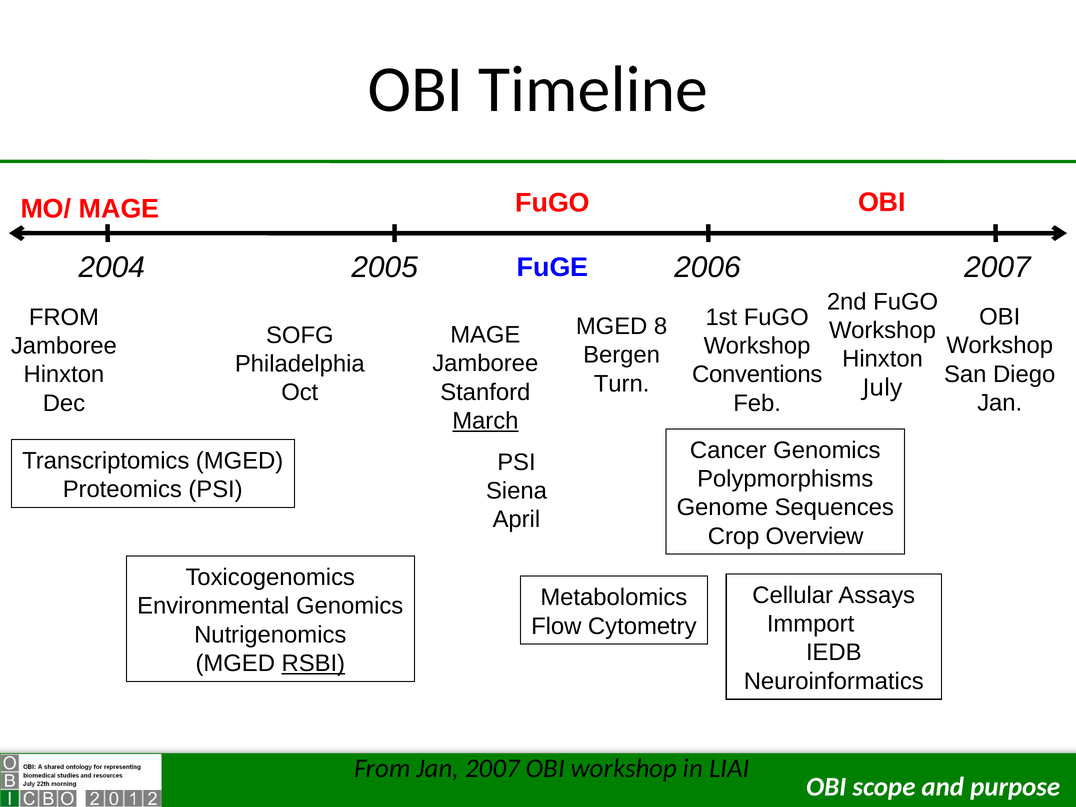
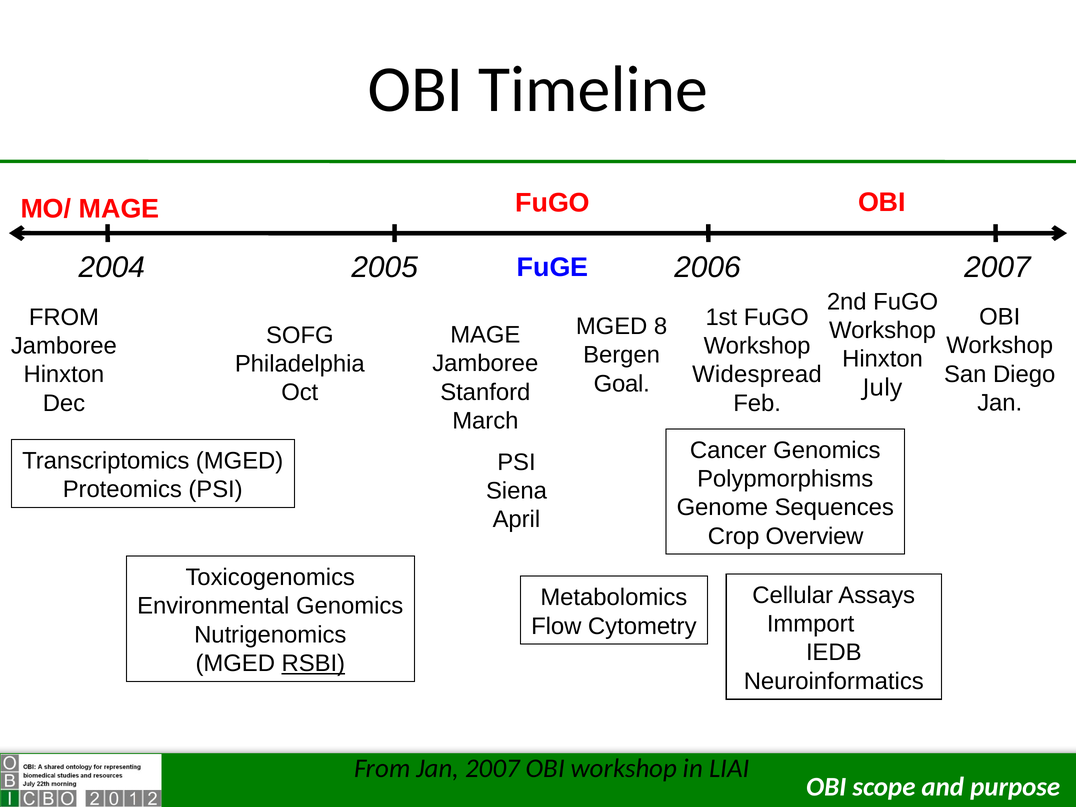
Conventions: Conventions -> Widespread
Turn: Turn -> Goal
March underline: present -> none
